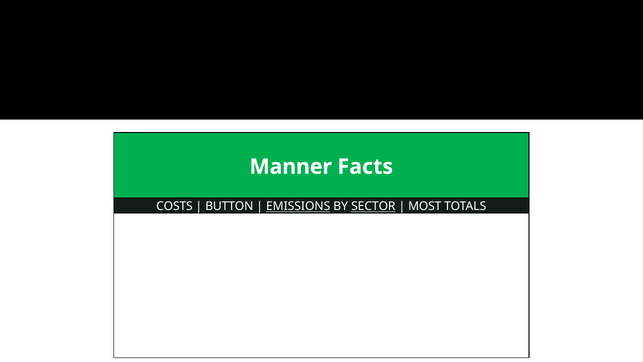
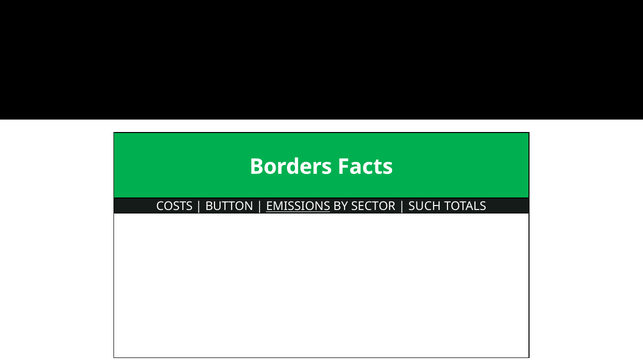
Manner: Manner -> Borders
SECTOR underline: present -> none
MOST: MOST -> SUCH
